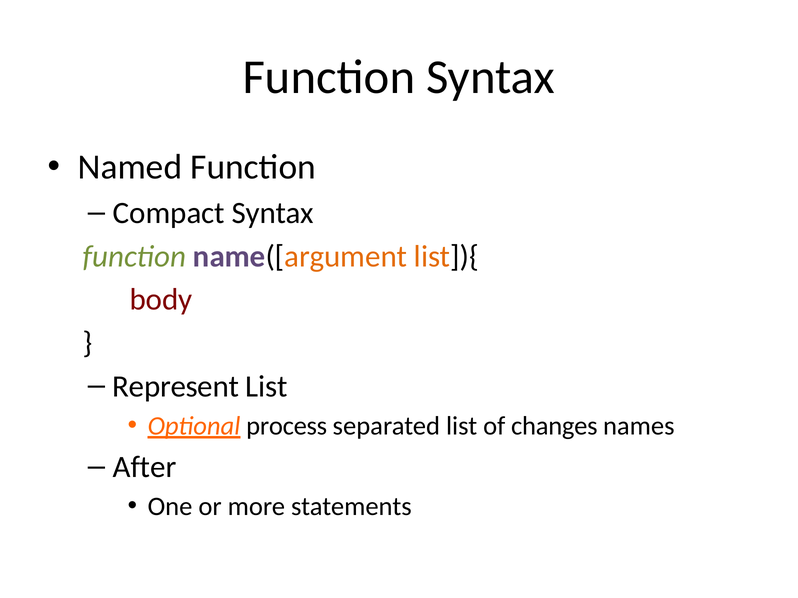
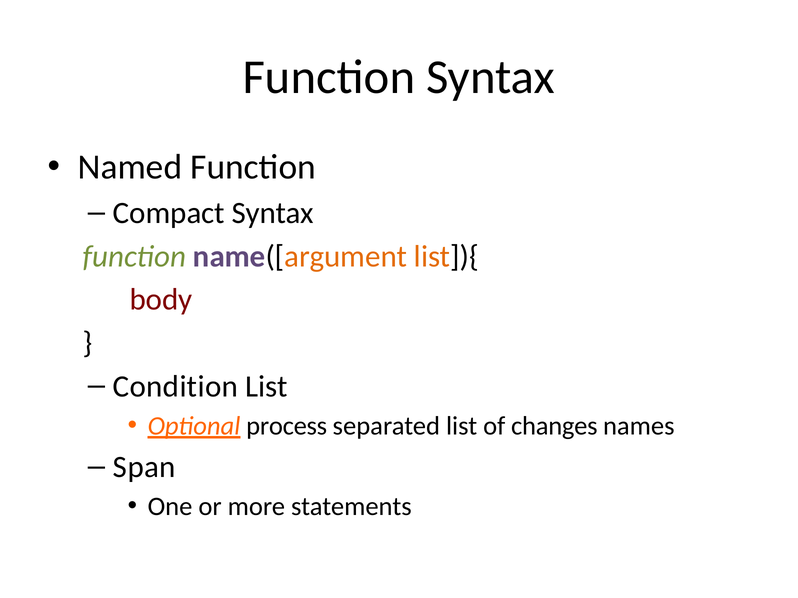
Represent: Represent -> Condition
After: After -> Span
